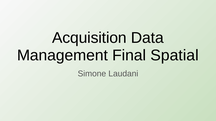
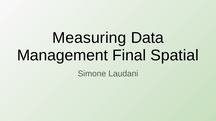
Acquisition: Acquisition -> Measuring
